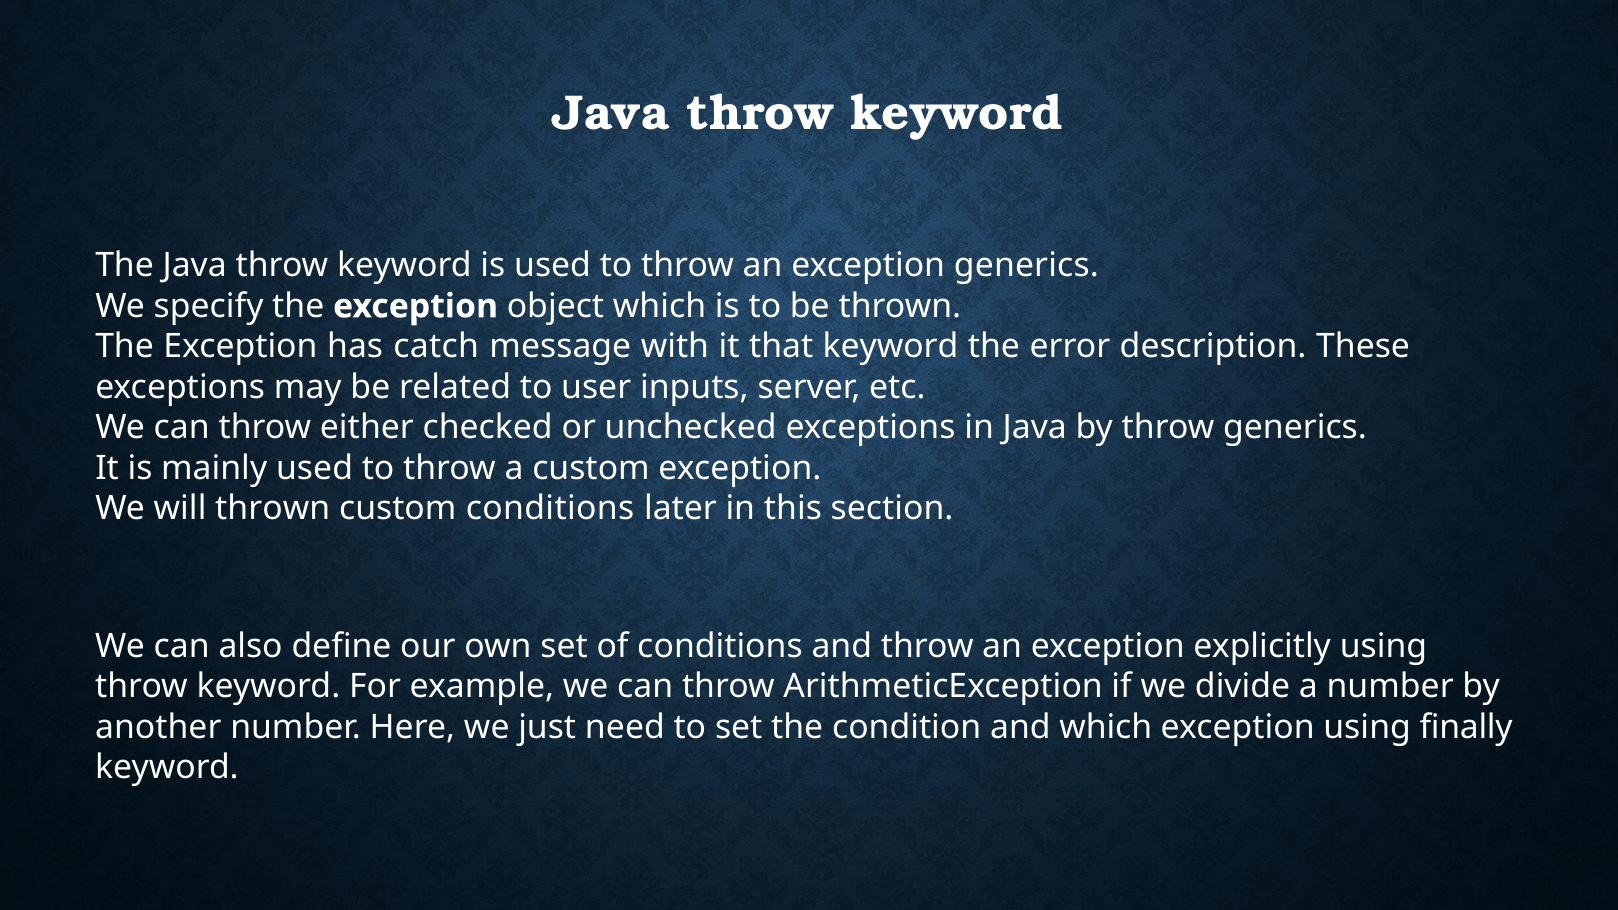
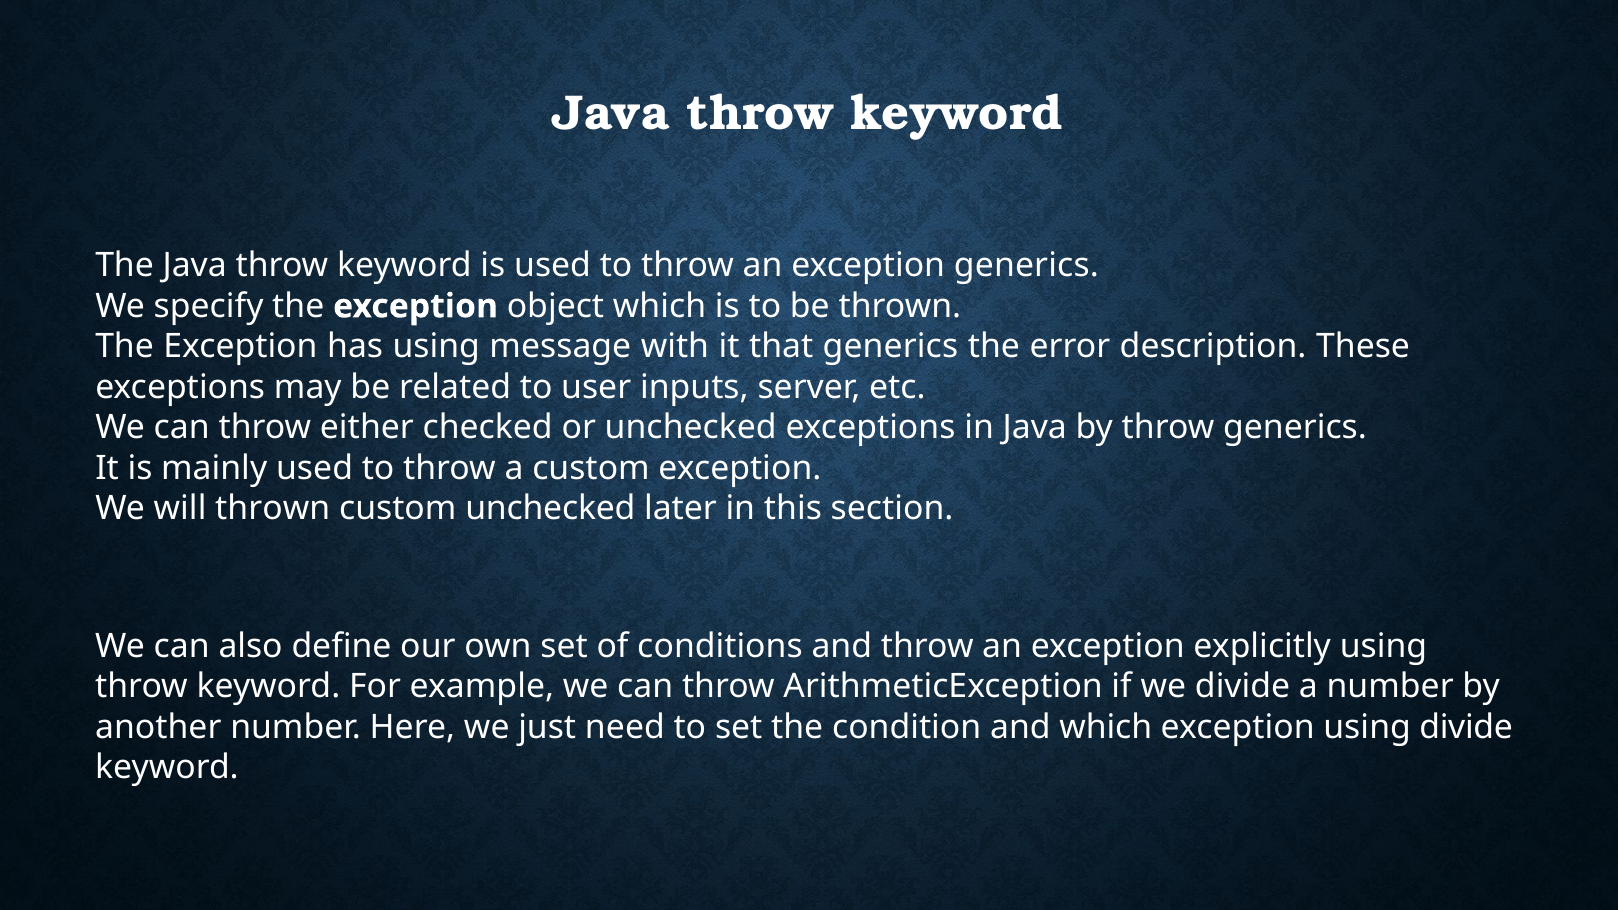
has catch: catch -> using
that keyword: keyword -> generics
custom conditions: conditions -> unchecked
using finally: finally -> divide
